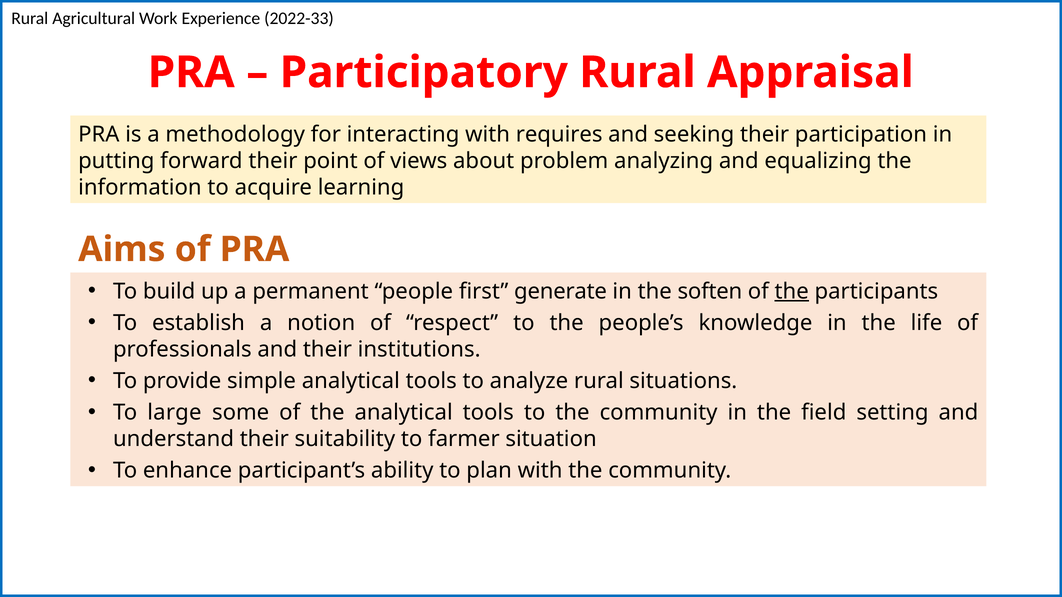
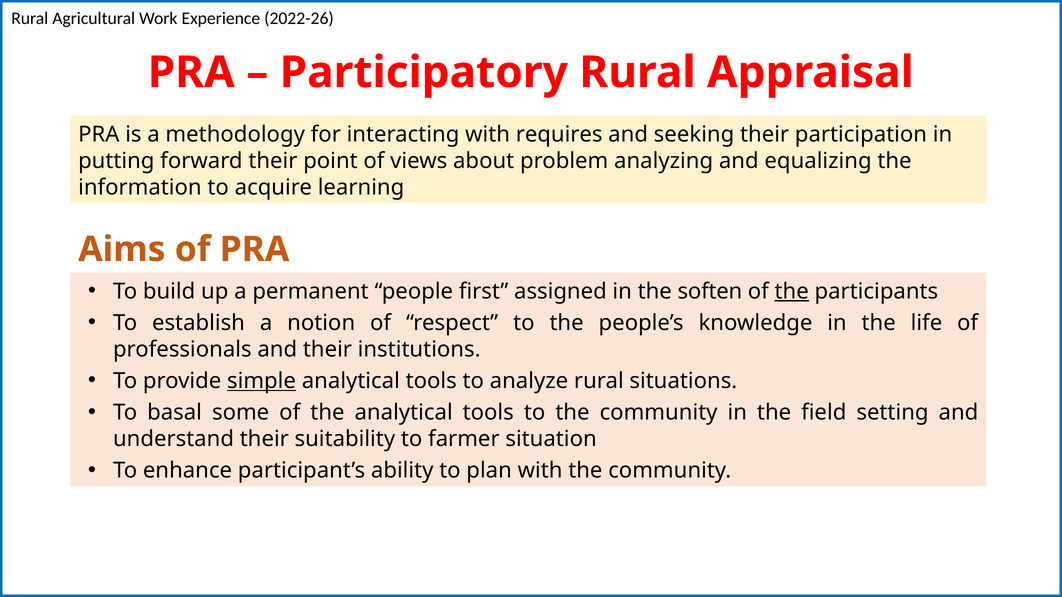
2022-33: 2022-33 -> 2022-26
generate: generate -> assigned
simple underline: none -> present
large: large -> basal
